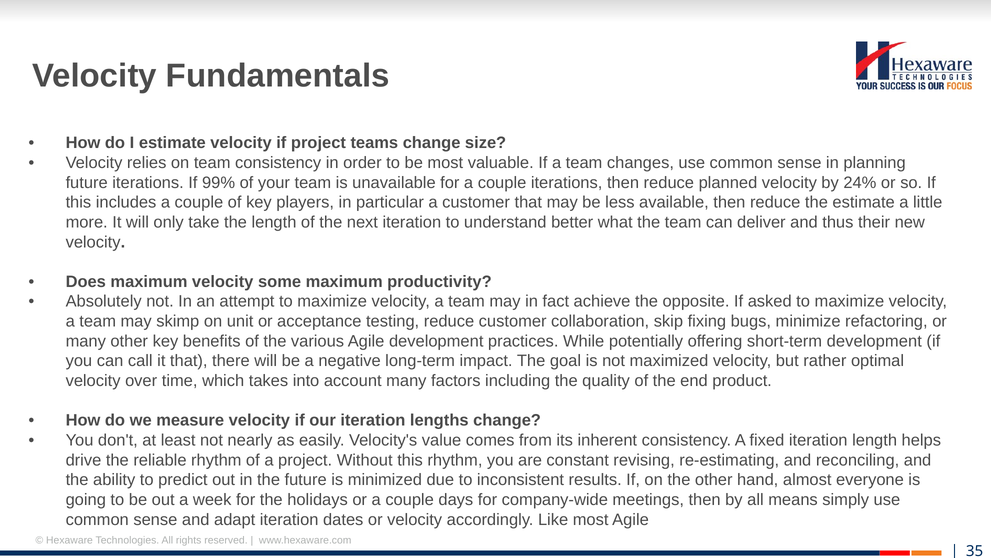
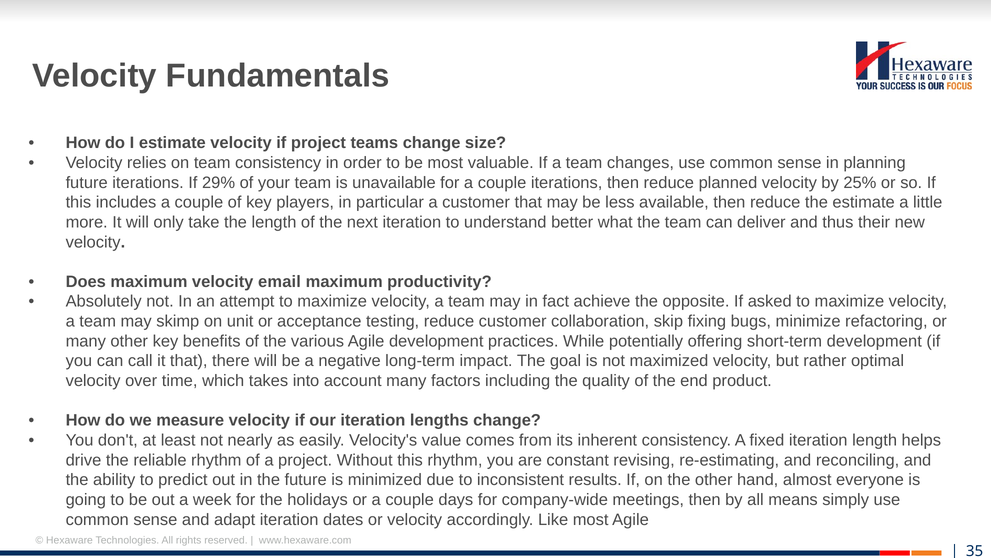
99%: 99% -> 29%
24%: 24% -> 25%
some: some -> email
